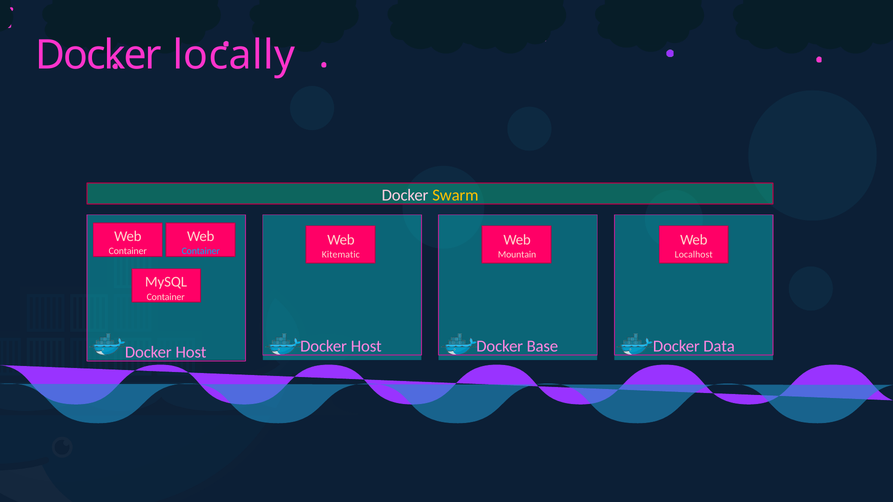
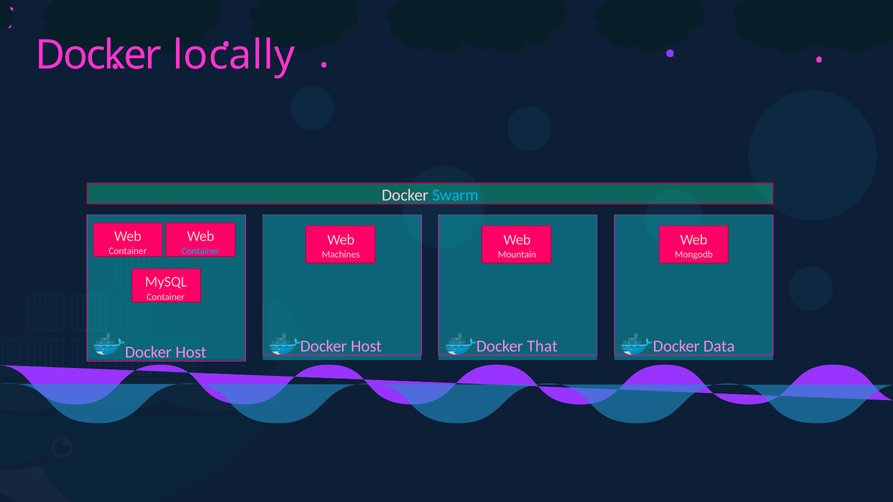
Swarm colour: yellow -> light blue
Kitematic: Kitematic -> Machines
Localhost: Localhost -> Mongodb
Base: Base -> That
